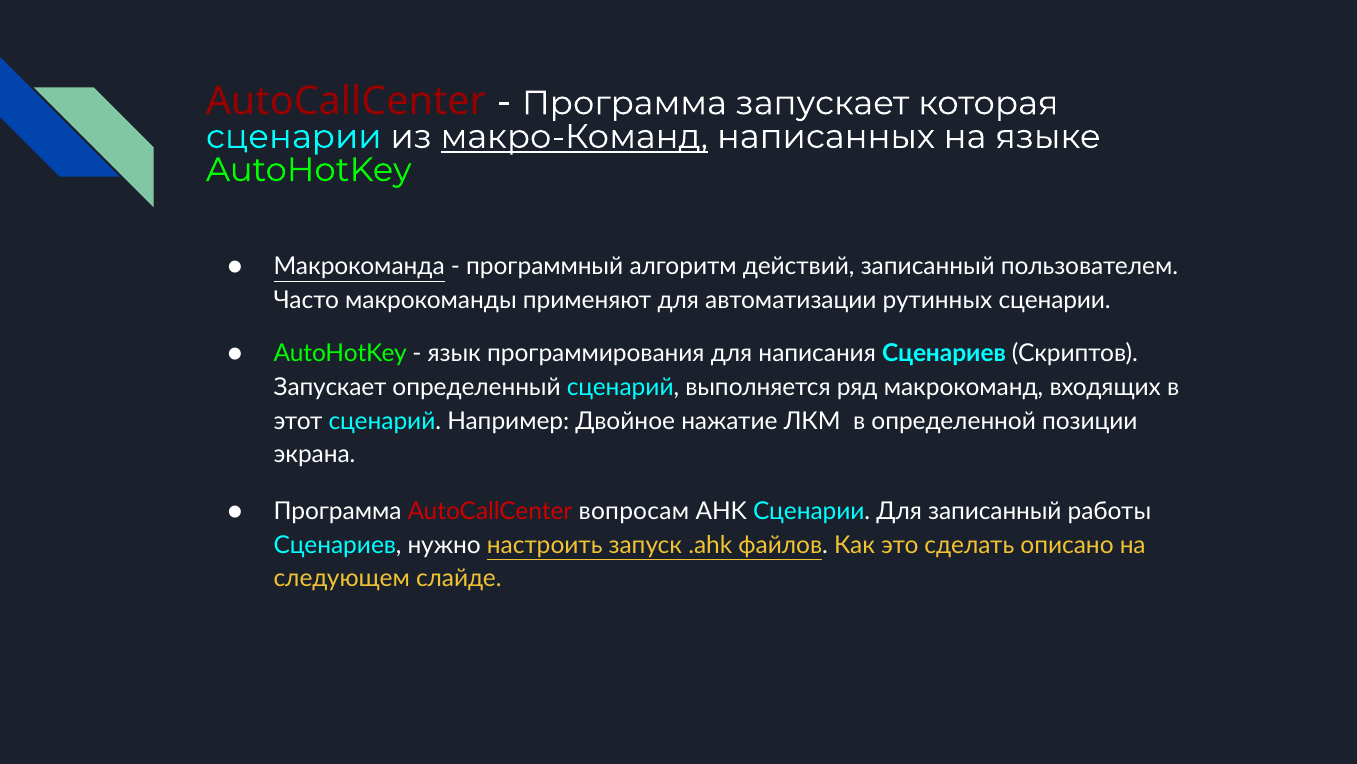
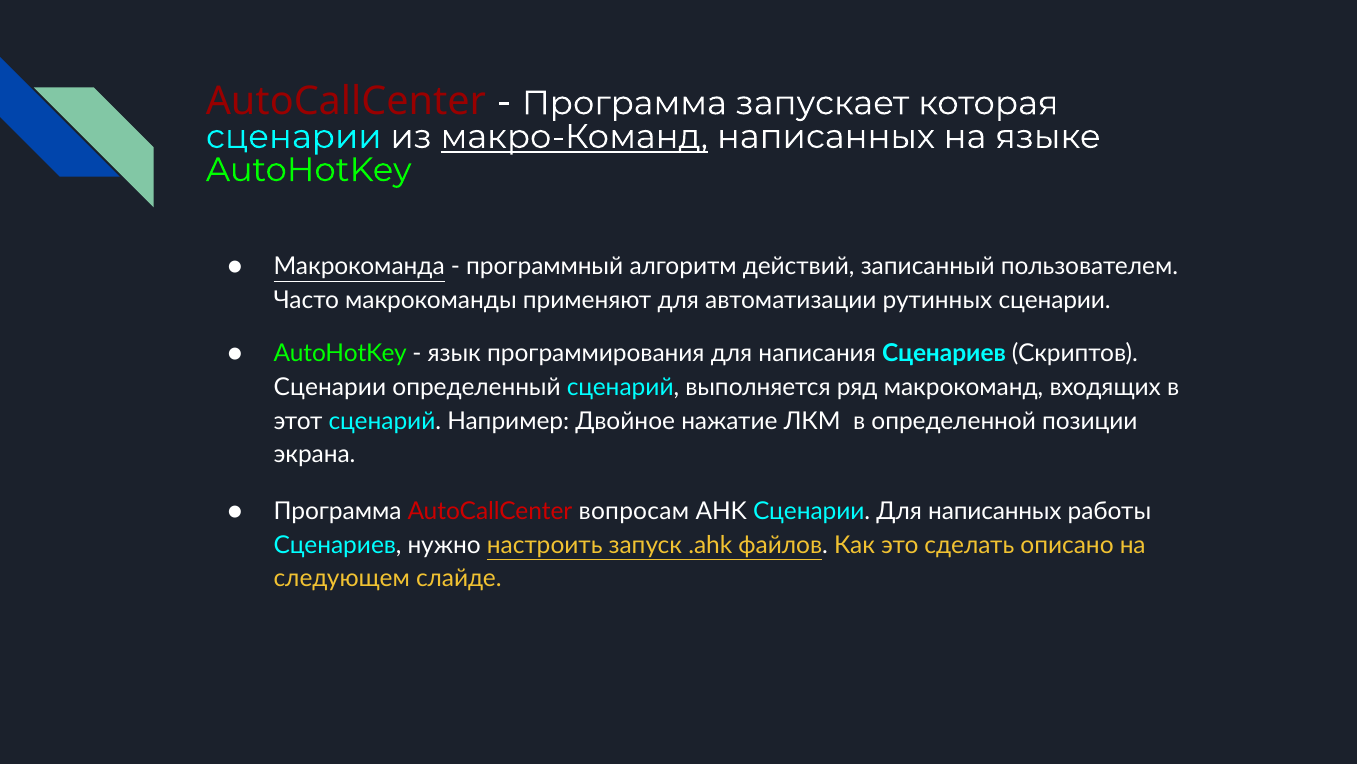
Запускает at (330, 387): Запускает -> Сценарии
Для записанный: записанный -> написанных
